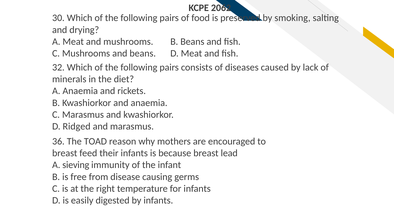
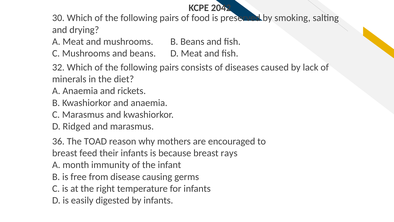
2062: 2062 -> 2042
lead: lead -> rays
sieving: sieving -> month
